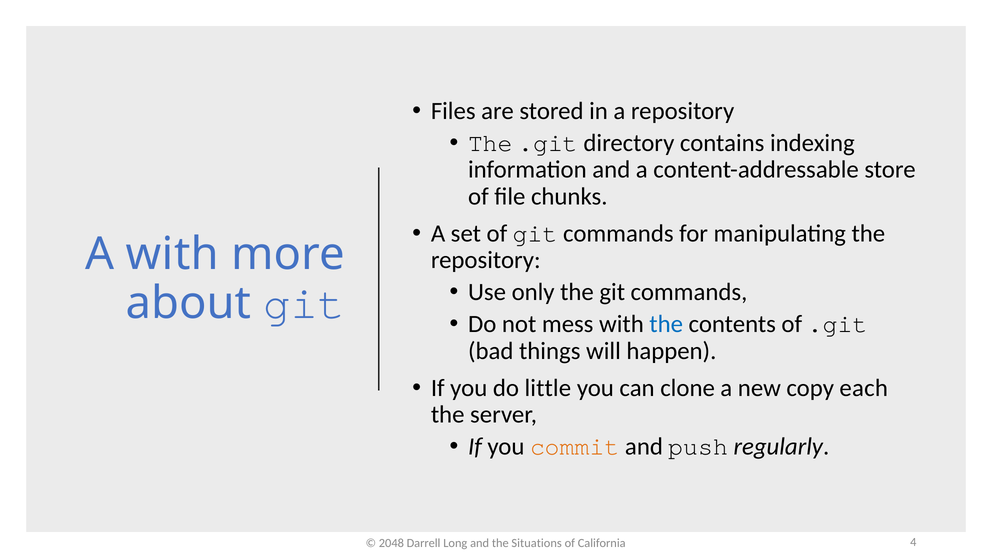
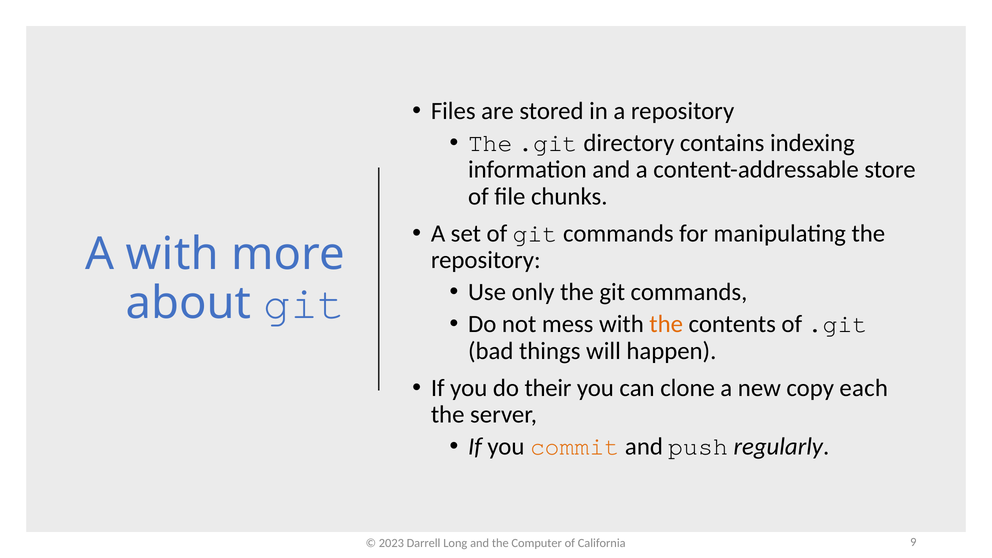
the at (666, 324) colour: blue -> orange
little: little -> their
2048: 2048 -> 2023
Situations: Situations -> Computer
4: 4 -> 9
